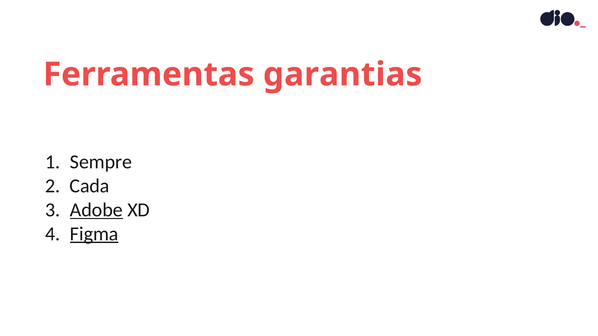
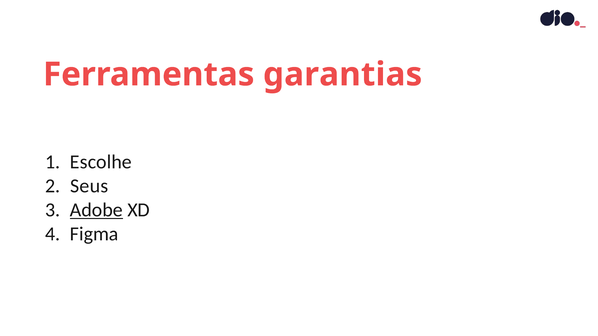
Sempre: Sempre -> Escolhe
Cada: Cada -> Seus
Figma underline: present -> none
